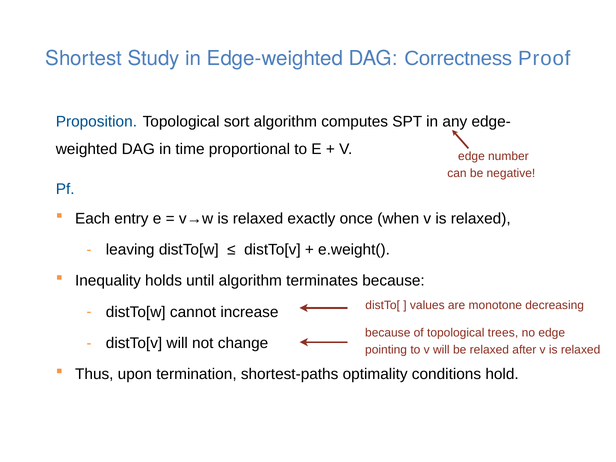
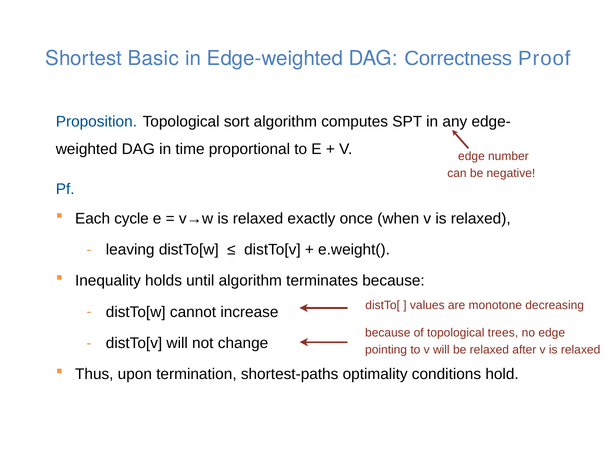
Study: Study -> Basic
entry: entry -> cycle
